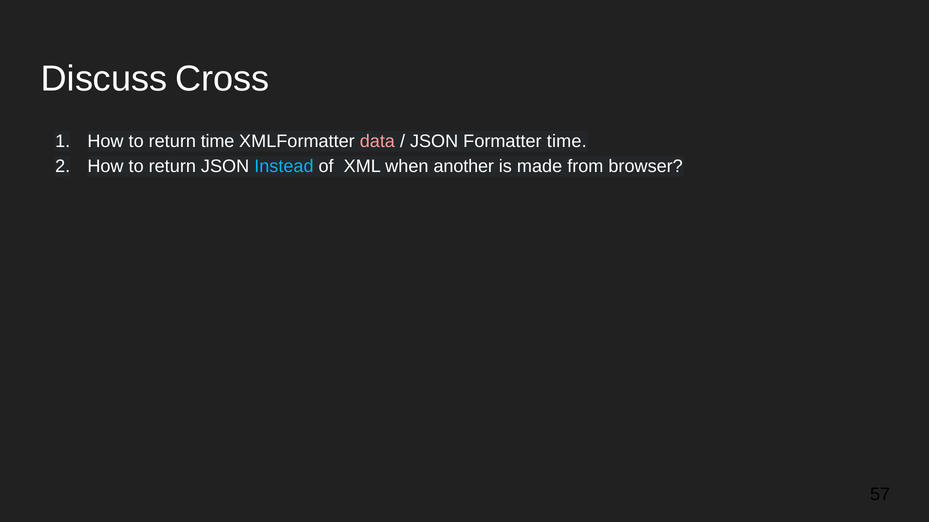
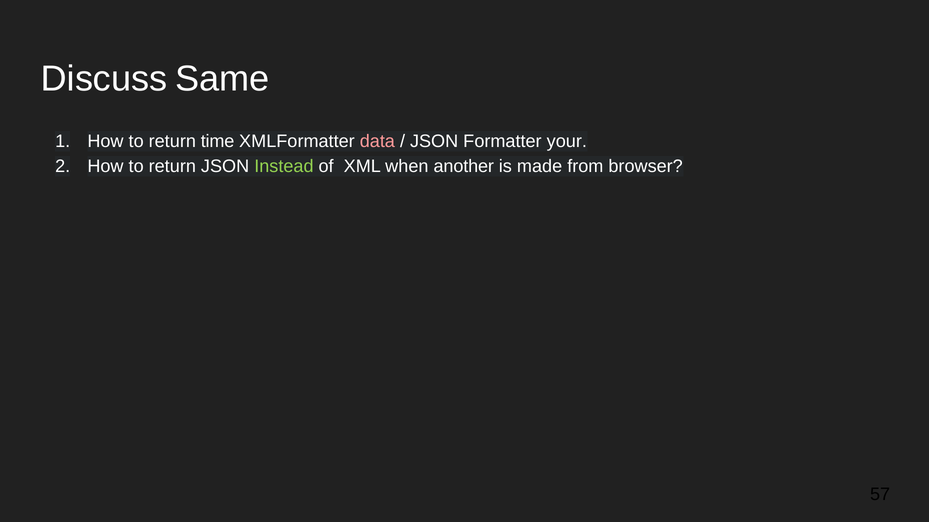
Cross: Cross -> Same
Formatter time: time -> your
Instead colour: light blue -> light green
